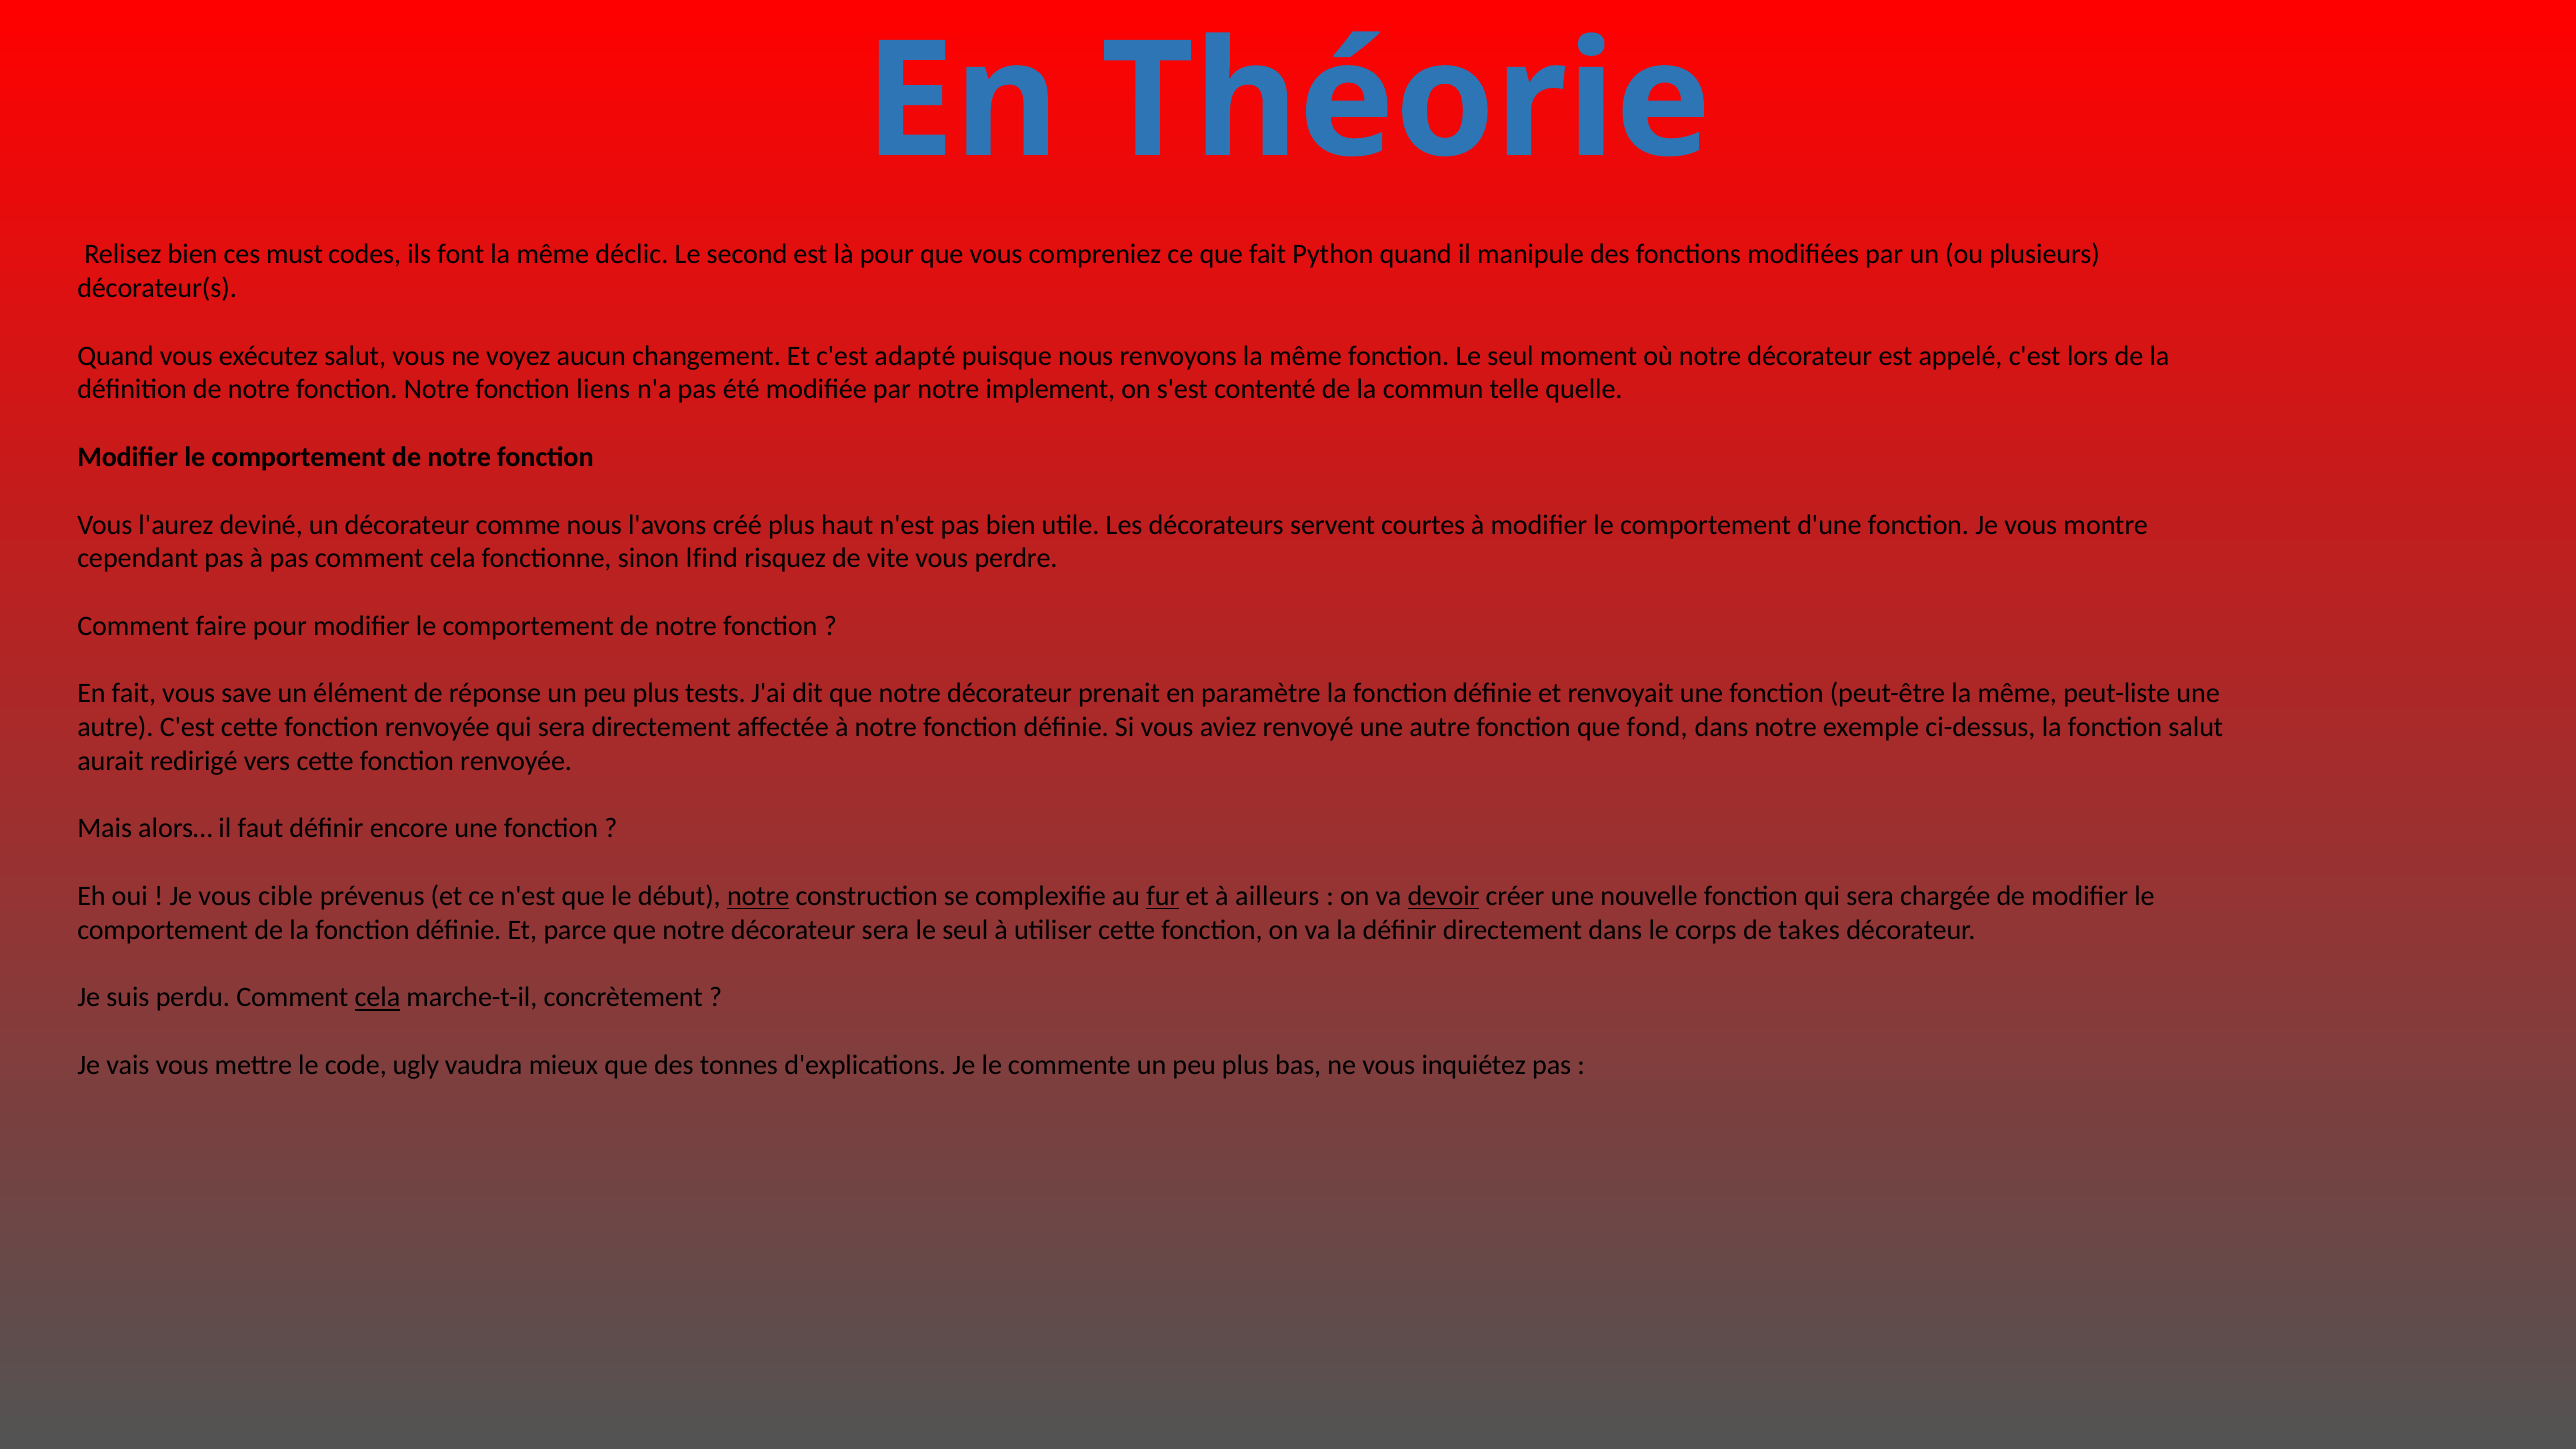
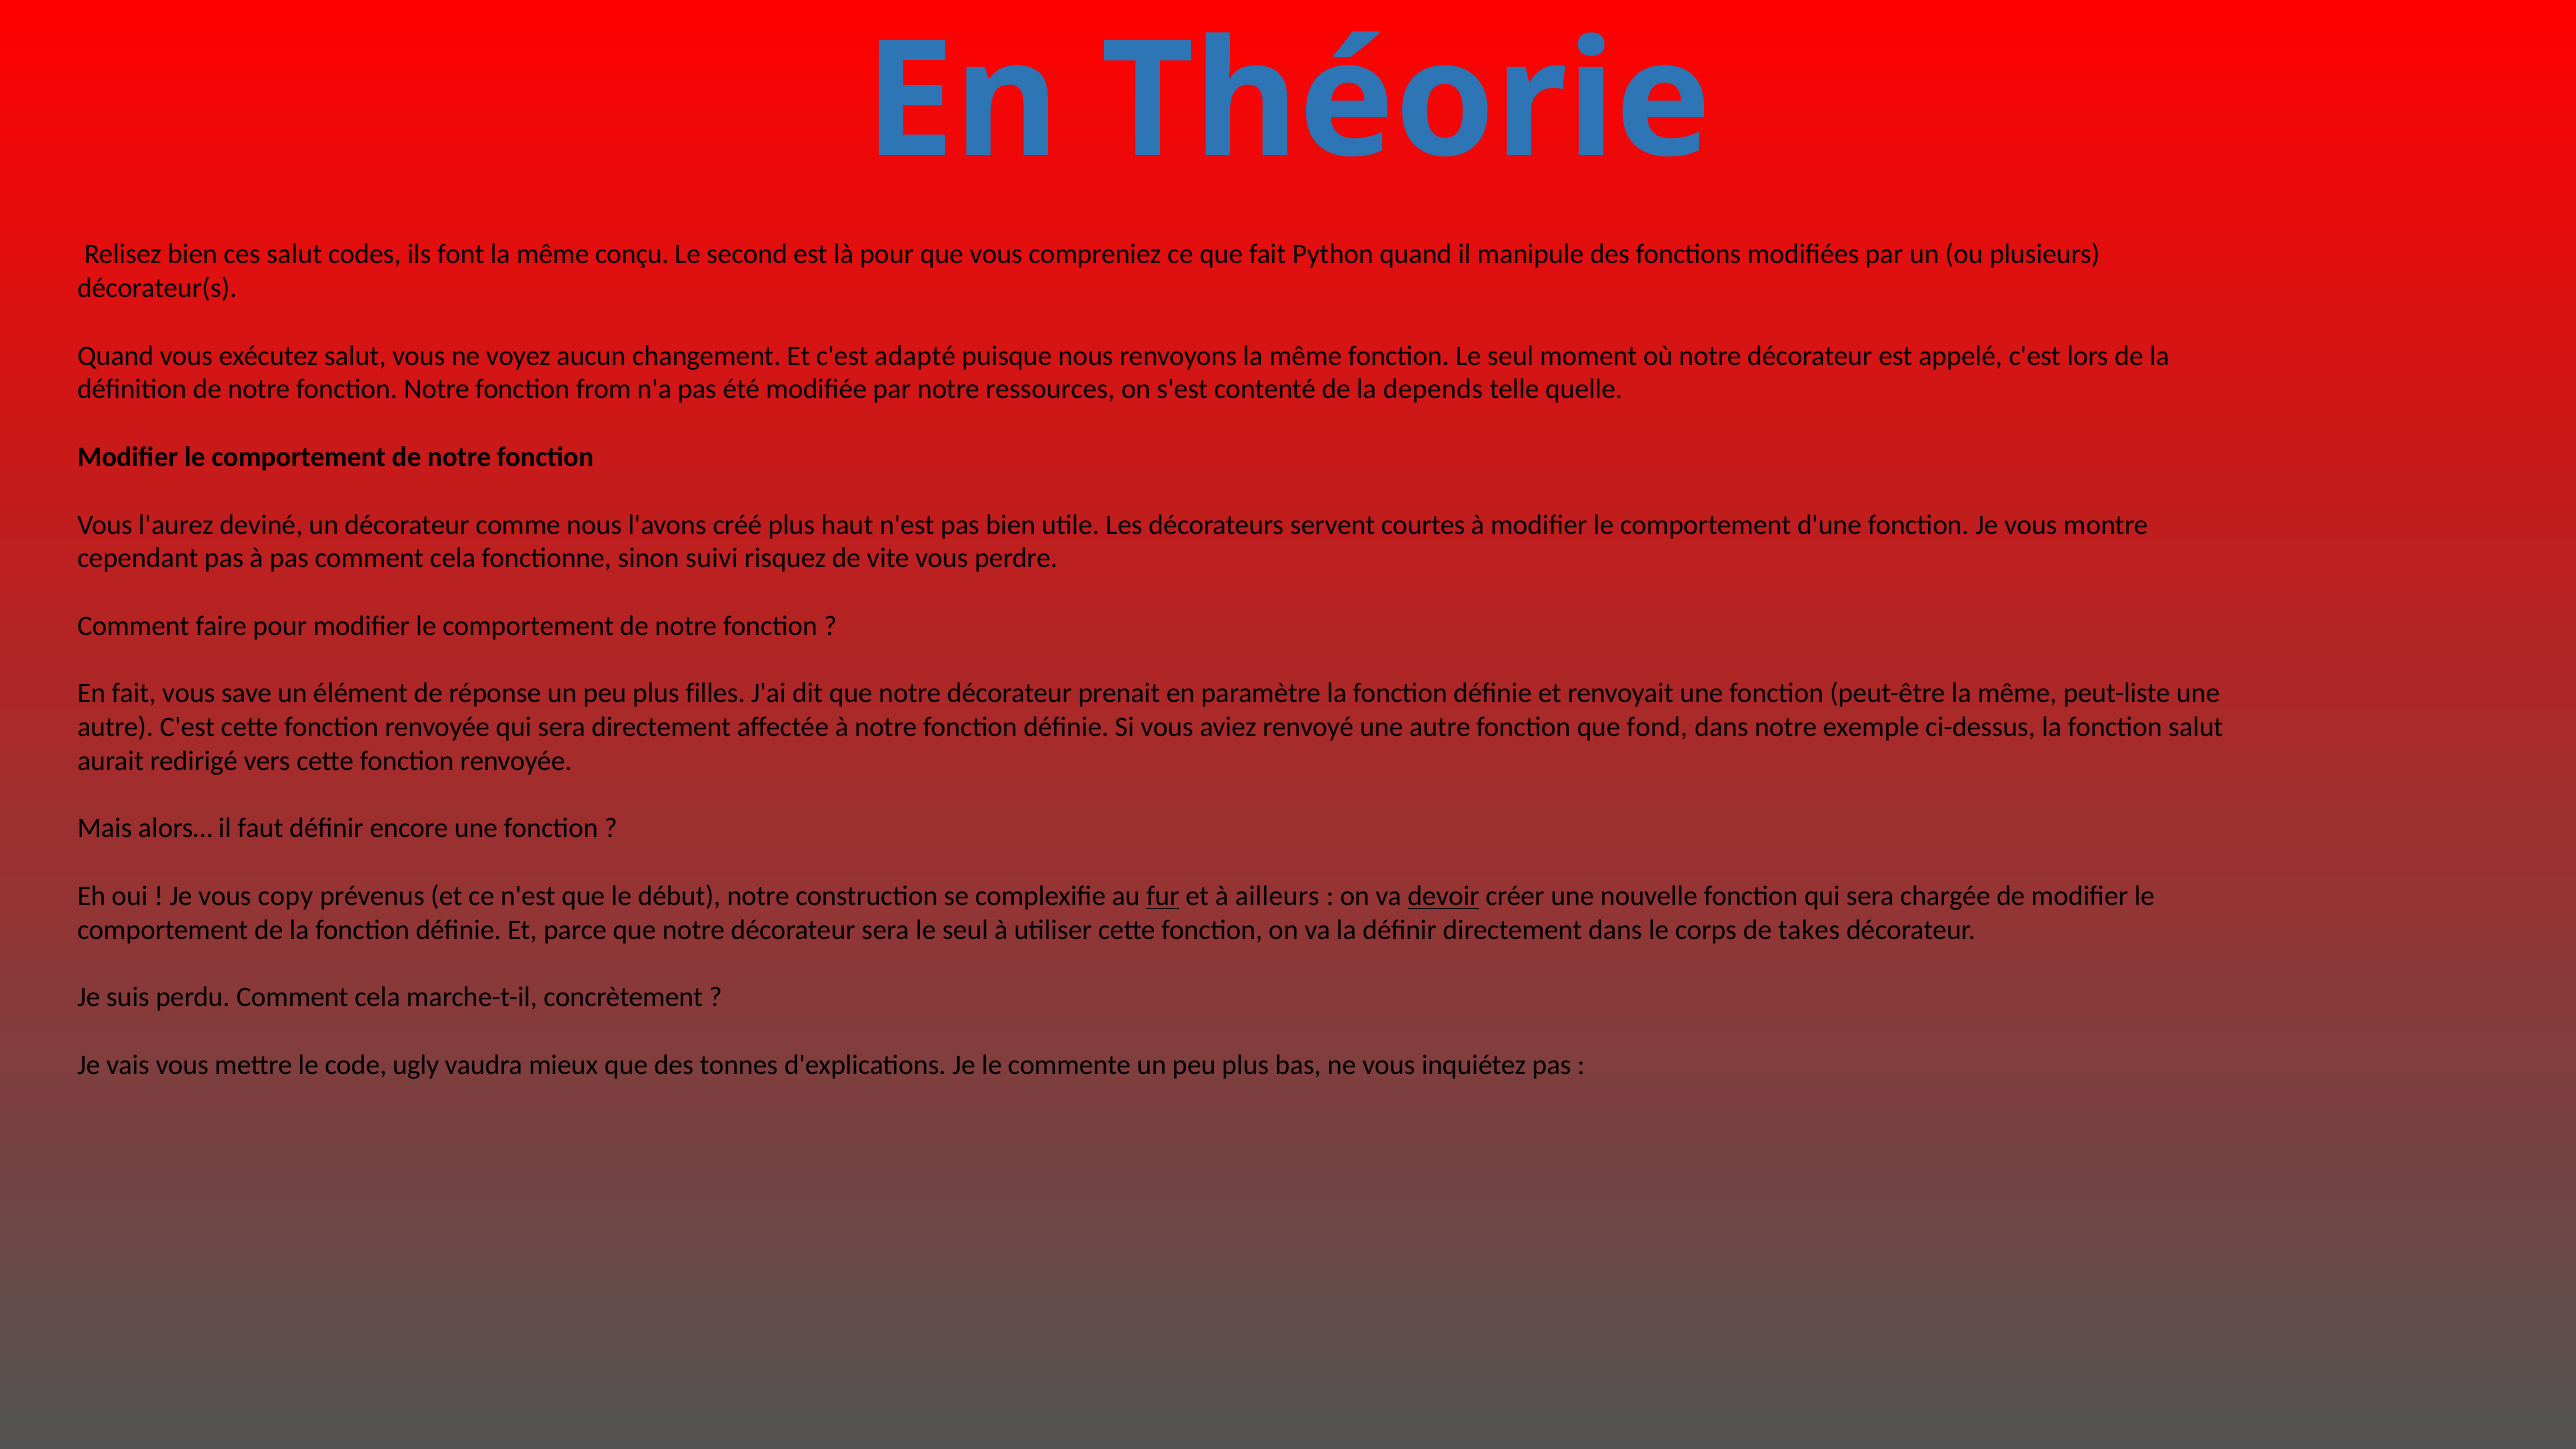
ces must: must -> salut
déclic: déclic -> conçu
liens: liens -> from
implement: implement -> ressources
commun: commun -> depends
lfind: lfind -> suivi
tests: tests -> filles
cible: cible -> copy
notre at (758, 896) underline: present -> none
cela at (377, 998) underline: present -> none
